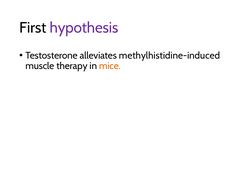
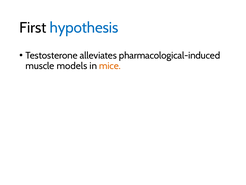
hypothesis colour: purple -> blue
methylhistidine-induced: methylhistidine-induced -> pharmacological-induced
therapy: therapy -> models
